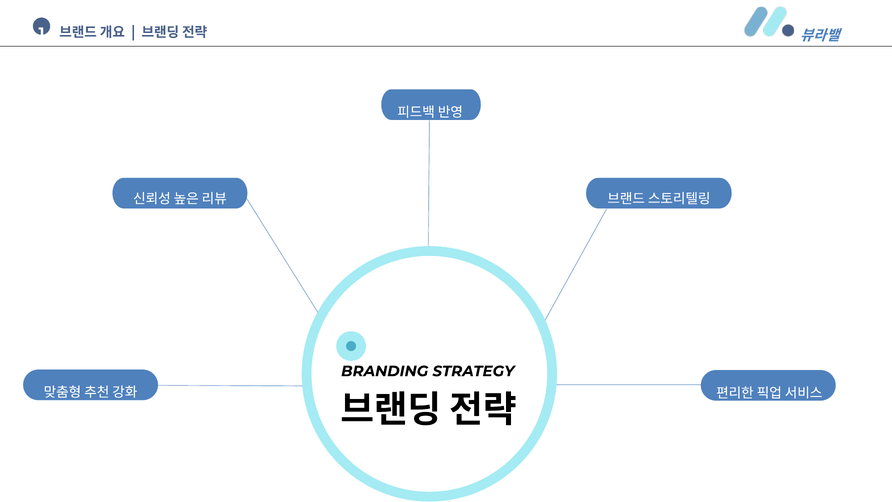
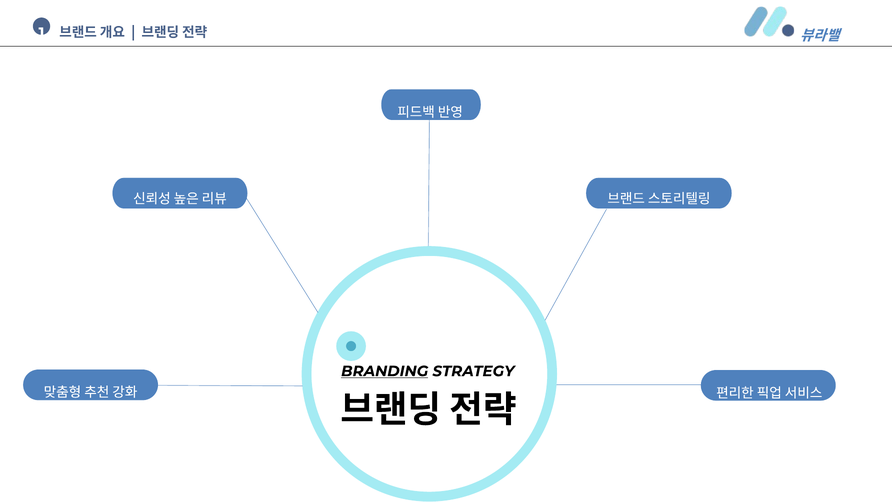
BRANDING underline: none -> present
